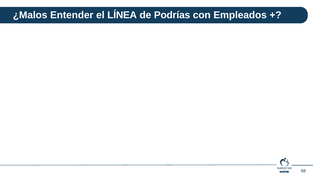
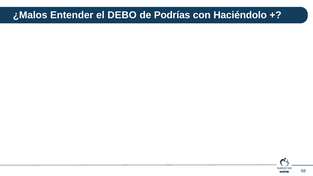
LÍNEA: LÍNEA -> DEBO
Empleados: Empleados -> Haciéndolo
